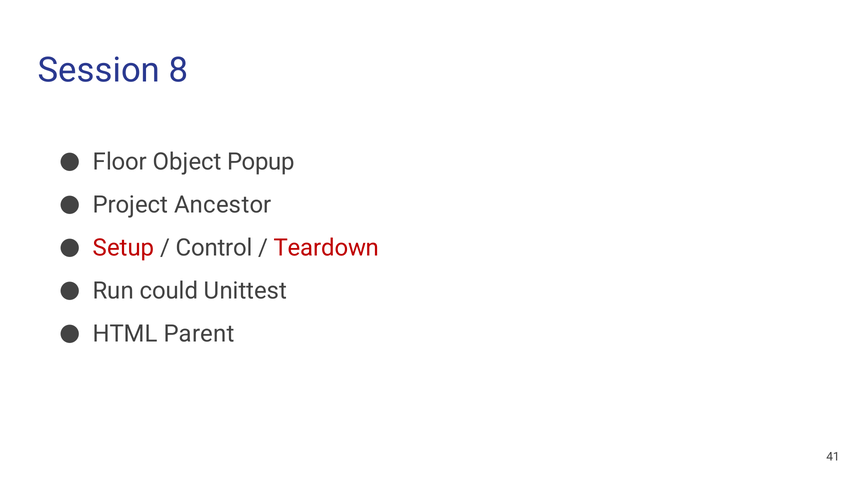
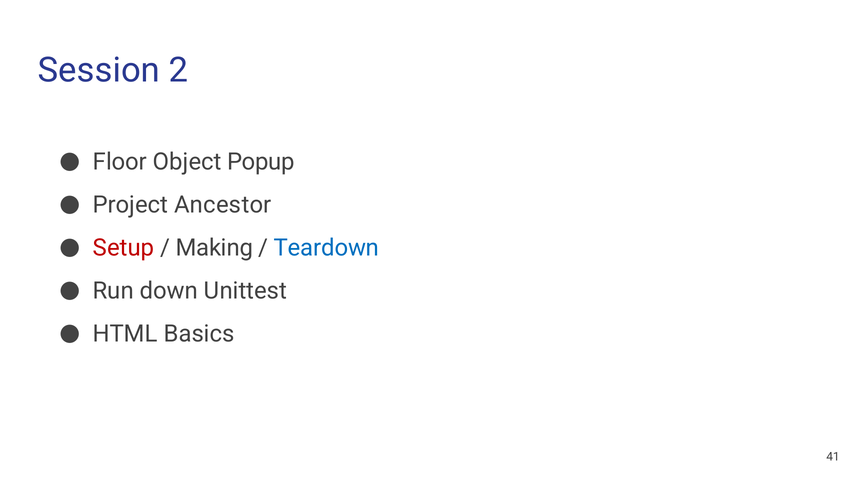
8: 8 -> 2
Control: Control -> Making
Teardown colour: red -> blue
could: could -> down
Parent: Parent -> Basics
